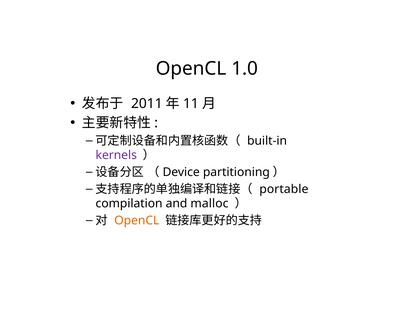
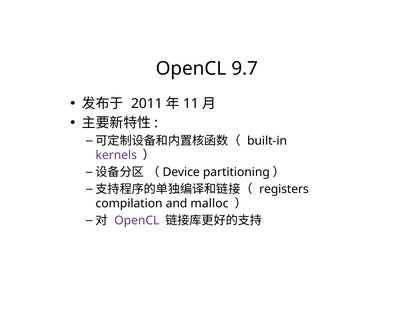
1.0: 1.0 -> 9.7
portable: portable -> registers
OpenCL at (137, 221) colour: orange -> purple
